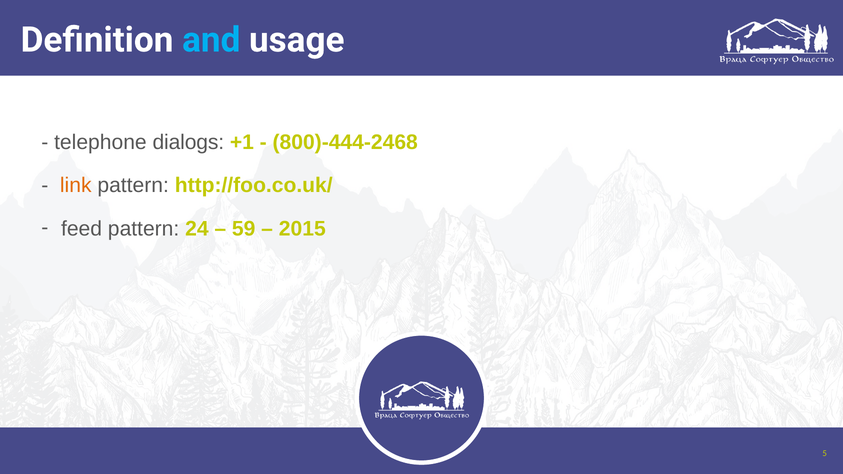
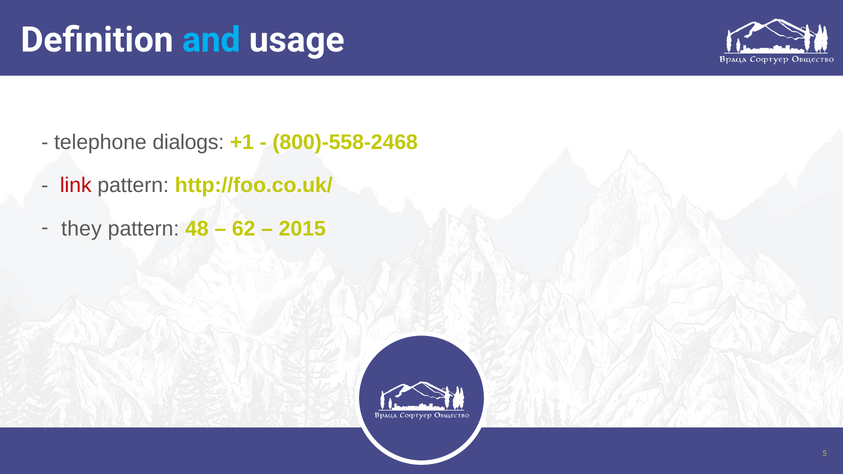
800)-444-2468: 800)-444-2468 -> 800)-558-2468
link colour: orange -> red
feed: feed -> they
24: 24 -> 48
59: 59 -> 62
